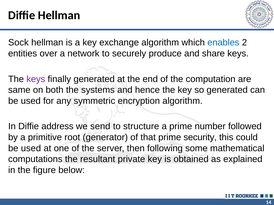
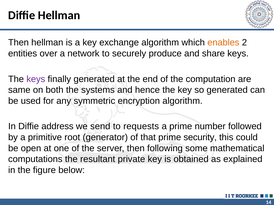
Sock at (18, 43): Sock -> Then
enables colour: blue -> orange
structure: structure -> requests
used at (31, 149): used -> open
